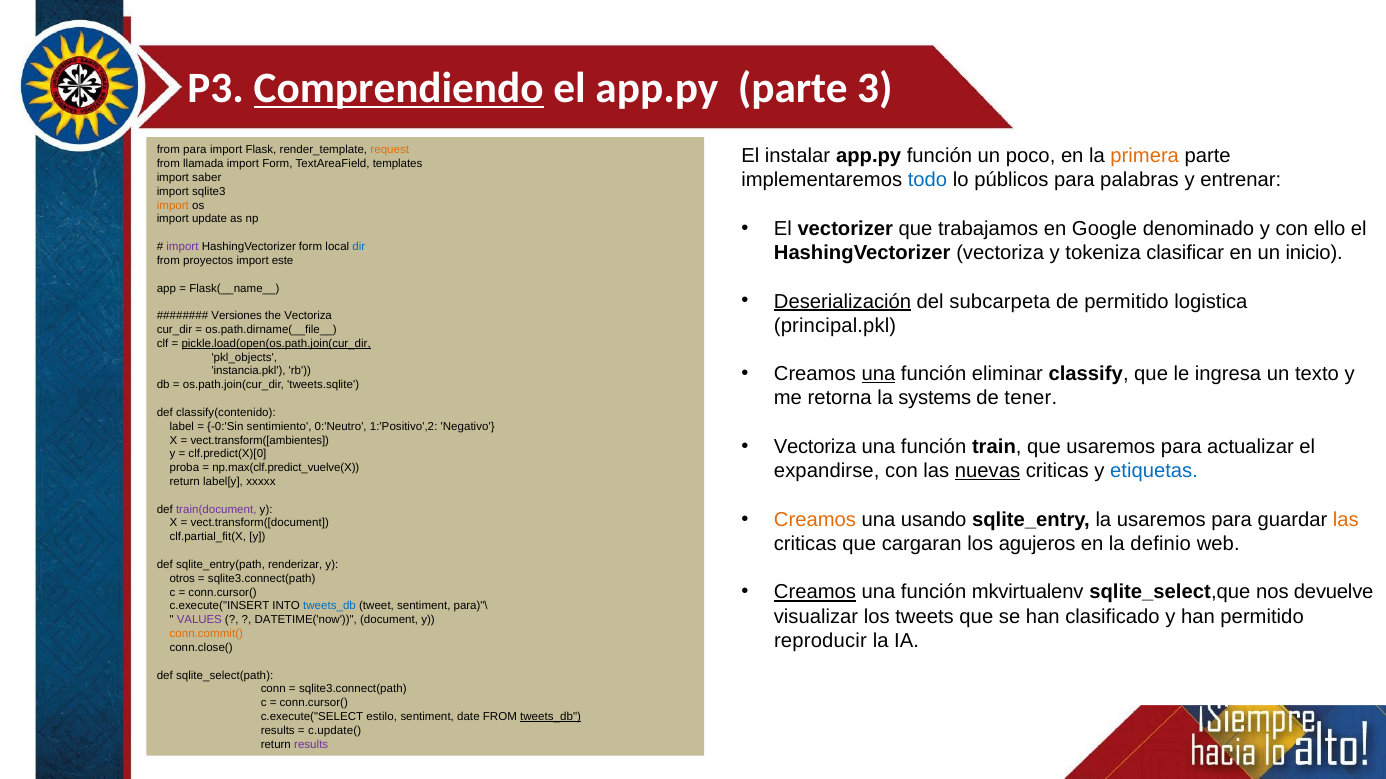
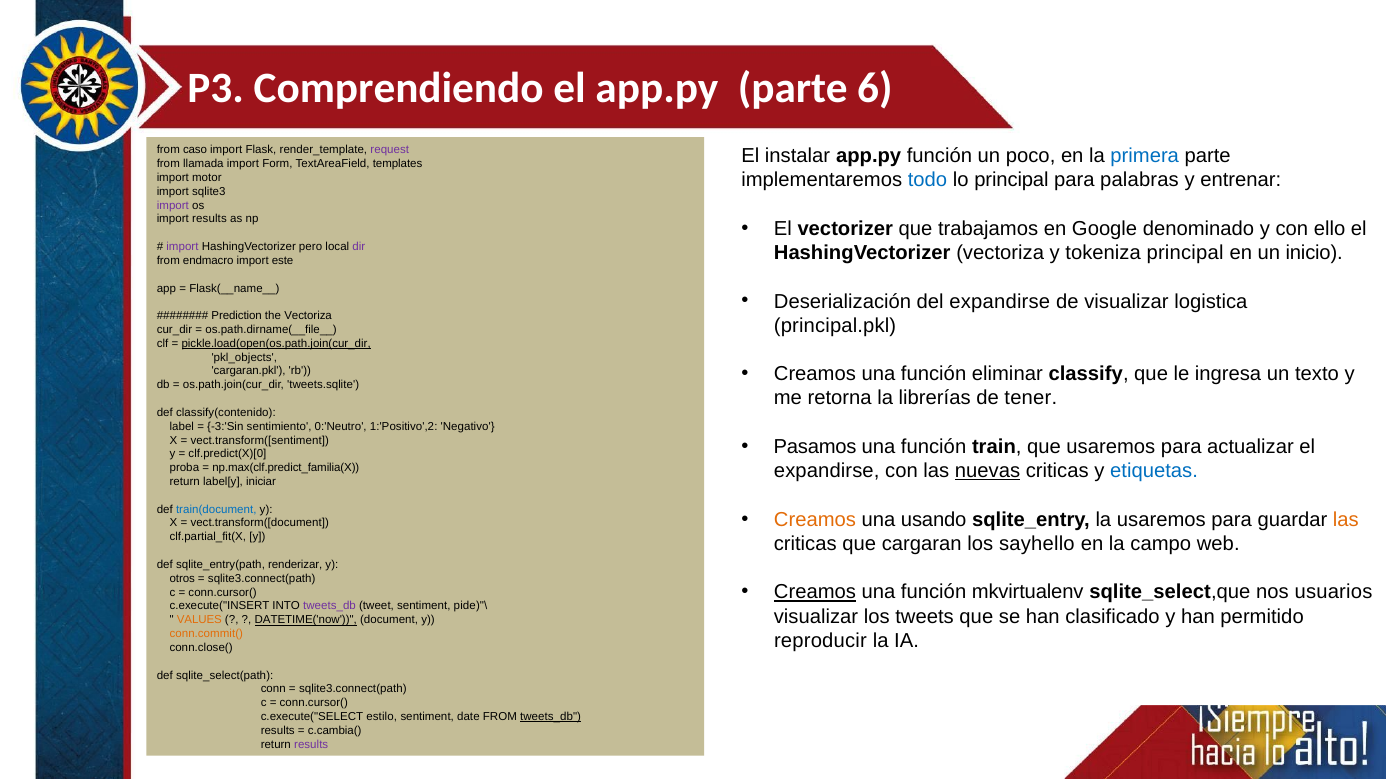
Comprendiendo underline: present -> none
3: 3 -> 6
from para: para -> caso
request colour: orange -> purple
primera colour: orange -> blue
lo públicos: públicos -> principal
saber: saber -> motor
import at (173, 205) colour: orange -> purple
import update: update -> results
HashingVectorizer form: form -> pero
dir colour: blue -> purple
tokeniza clasificar: clasificar -> principal
proyectos: proyectos -> endmacro
Deserialización underline: present -> none
del subcarpeta: subcarpeta -> expandirse
de permitido: permitido -> visualizar
Versiones: Versiones -> Prediction
una at (879, 374) underline: present -> none
instancia.pkl: instancia.pkl -> cargaran.pkl
systems: systems -> librerías
-0:'Sin: -0:'Sin -> -3:'Sin
vect.transform([ambientes: vect.transform([ambientes -> vect.transform([sentiment
Vectoriza at (815, 447): Vectoriza -> Pasamos
np.max(clf.predict_vuelve(X: np.max(clf.predict_vuelve(X -> np.max(clf.predict_familia(X
xxxxx: xxxxx -> iniciar
train(document colour: purple -> blue
agujeros: agujeros -> sayhello
definio: definio -> campo
devuelve: devuelve -> usuarios
tweets_db at (330, 607) colour: blue -> purple
para)"\: para)"\ -> pide)"\
VALUES colour: purple -> orange
DATETIME('now underline: none -> present
c.update(: c.update( -> c.cambia(
